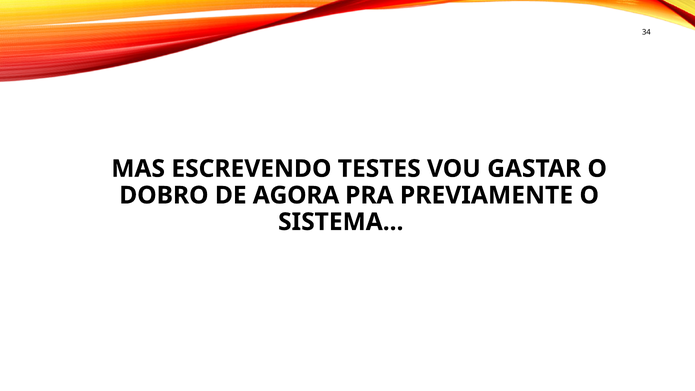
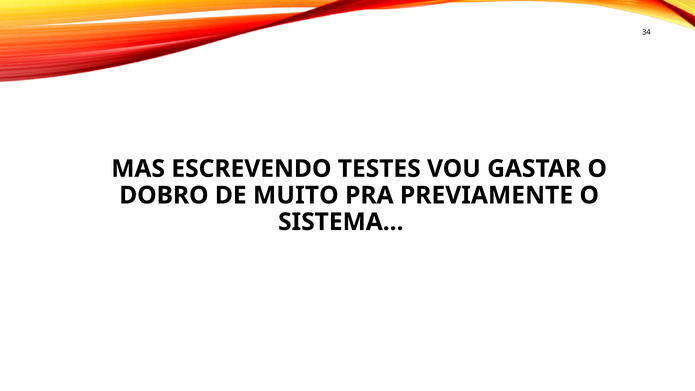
AGORA: AGORA -> MUITO
